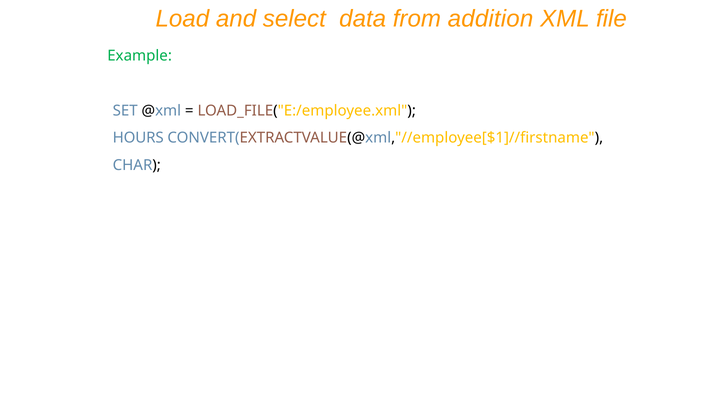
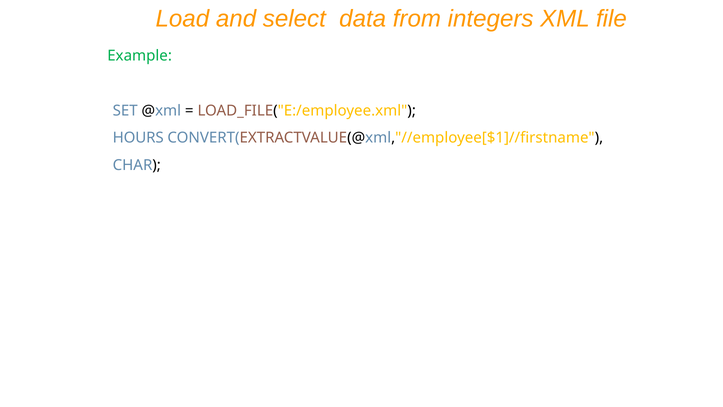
addition: addition -> integers
